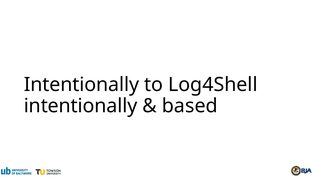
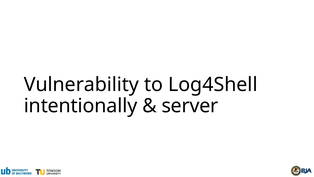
Intentionally at (81, 84): Intentionally -> Vulnerability
based: based -> server
